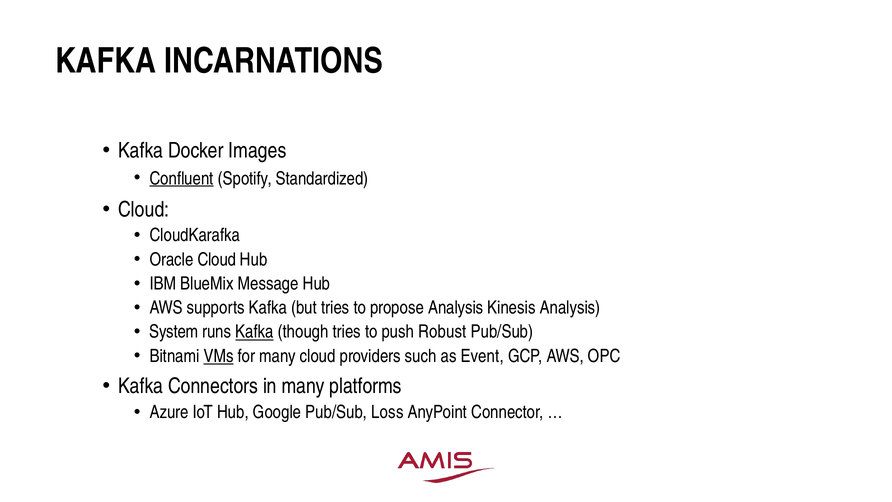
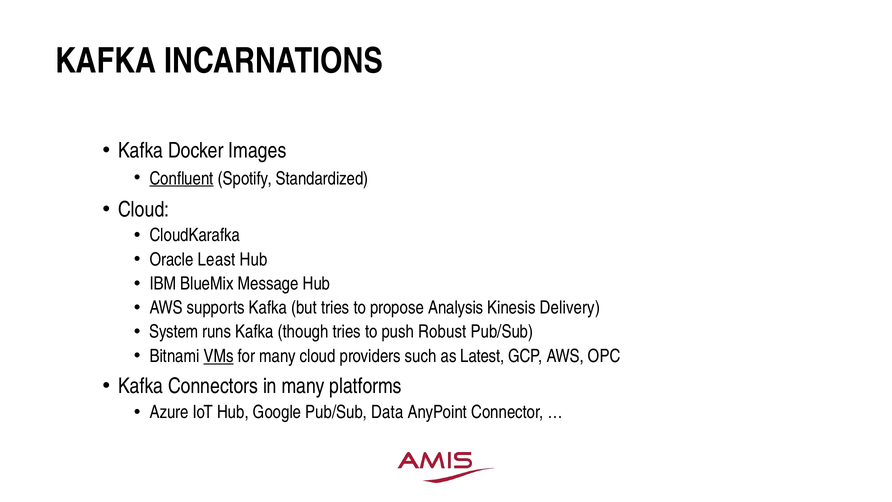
Oracle Cloud: Cloud -> Least
Kinesis Analysis: Analysis -> Delivery
Kafka at (255, 332) underline: present -> none
Event: Event -> Latest
Loss: Loss -> Data
